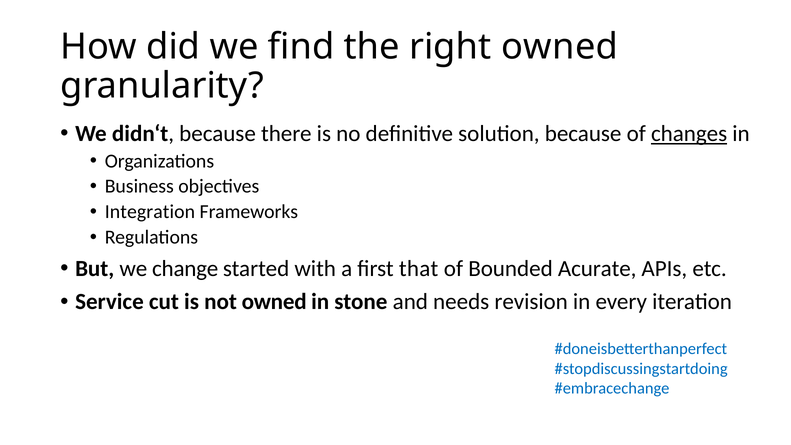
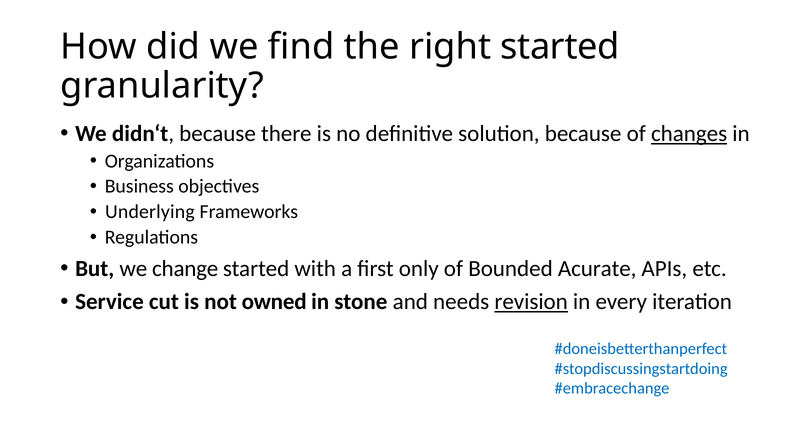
right owned: owned -> started
Integration: Integration -> Underlying
that: that -> only
revision underline: none -> present
